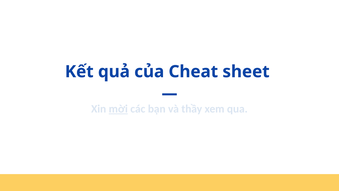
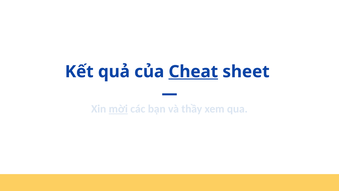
Cheat underline: none -> present
